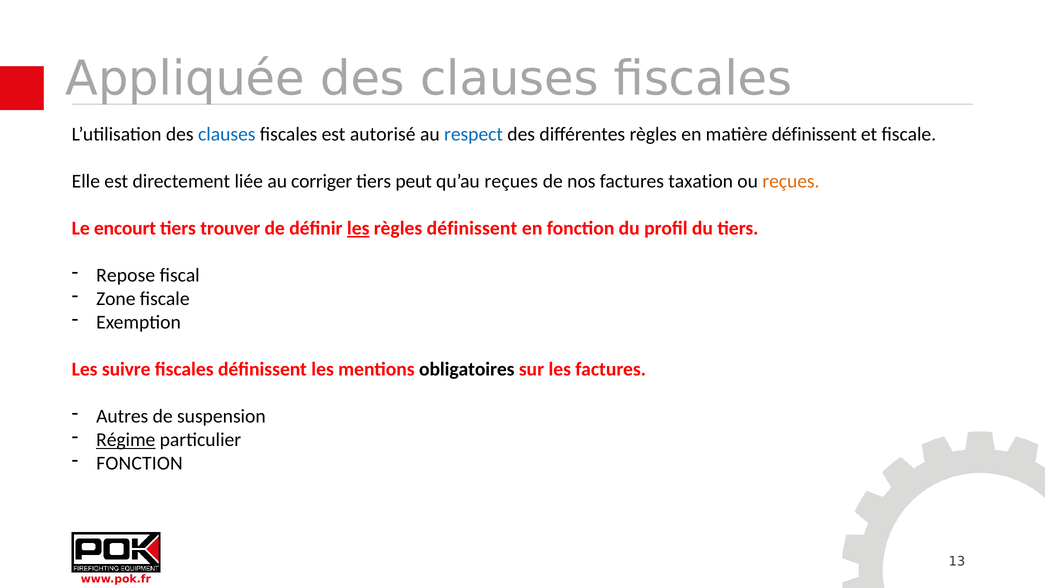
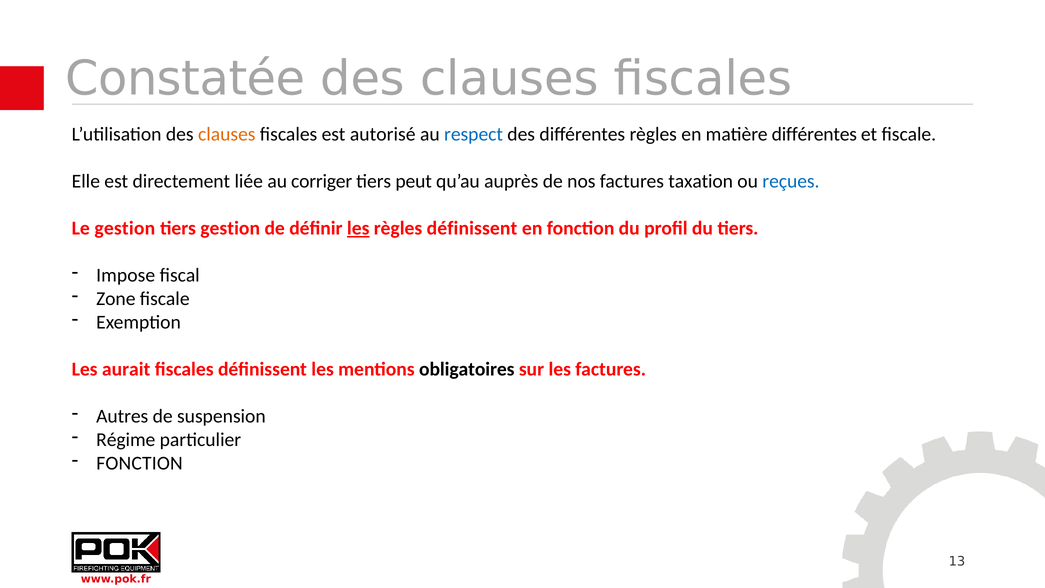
Appliquée: Appliquée -> Constatée
clauses at (227, 134) colour: blue -> orange
matière définissent: définissent -> différentes
qu’au reçues: reçues -> auprès
reçues at (791, 181) colour: orange -> blue
Le encourt: encourt -> gestion
tiers trouver: trouver -> gestion
Repose: Repose -> Impose
suivre: suivre -> aurait
Régime underline: present -> none
